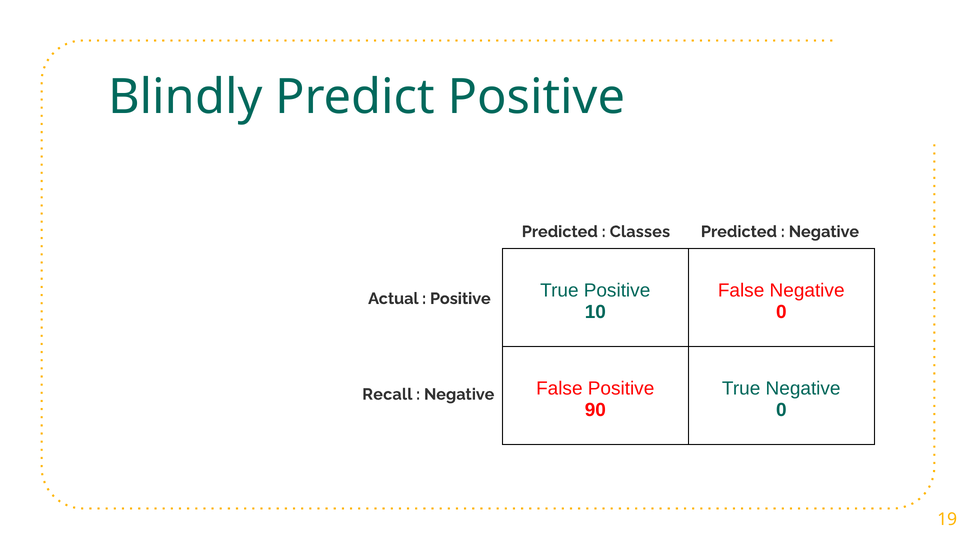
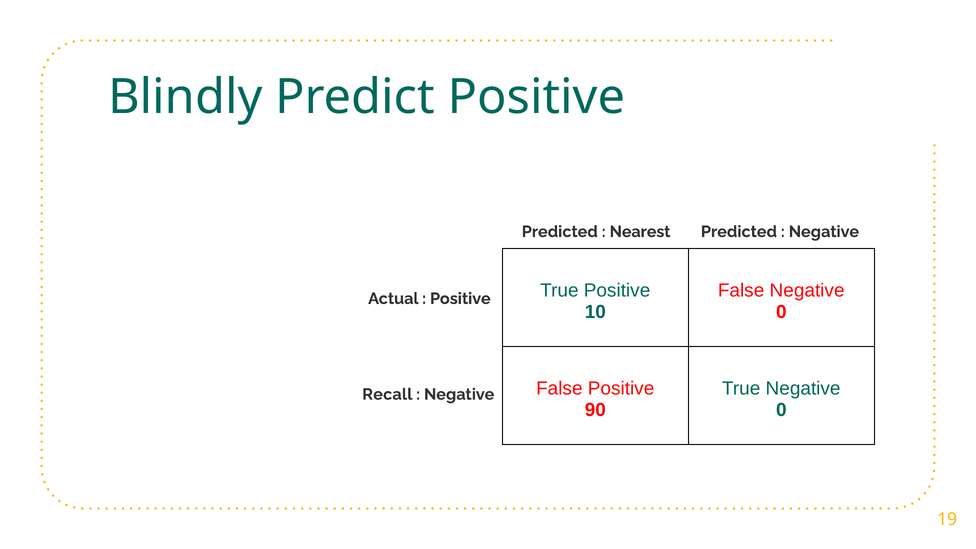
Classes: Classes -> Nearest
